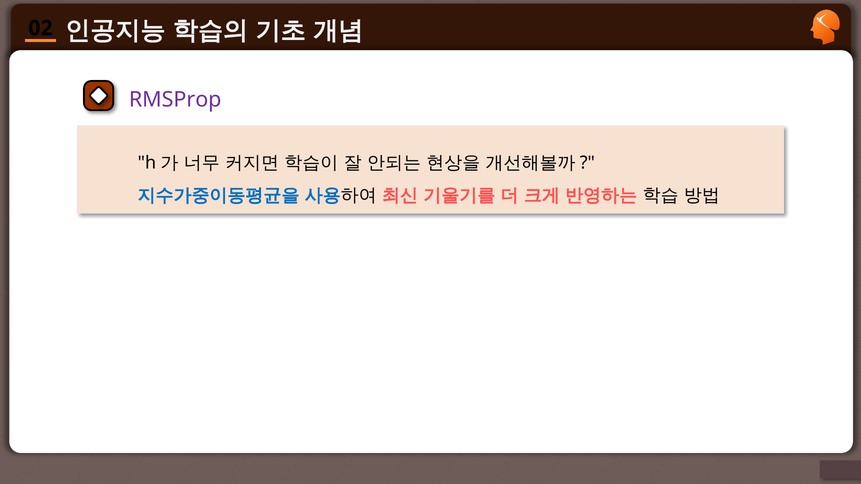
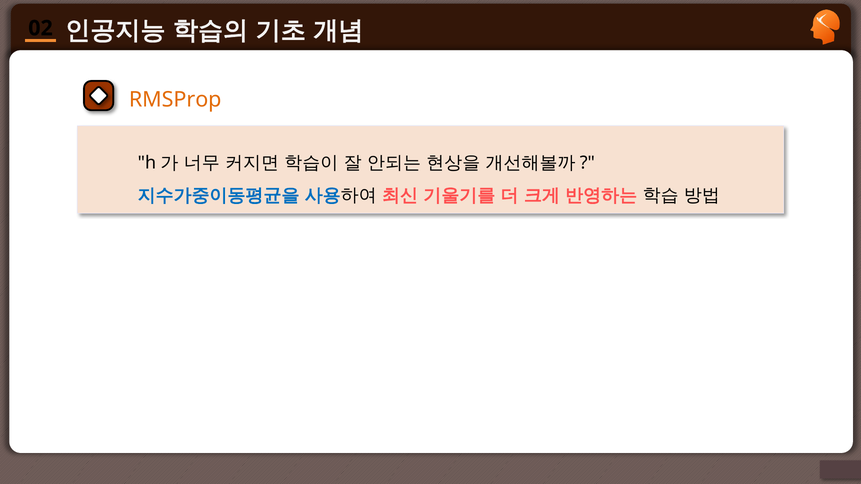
RMSProp colour: purple -> orange
